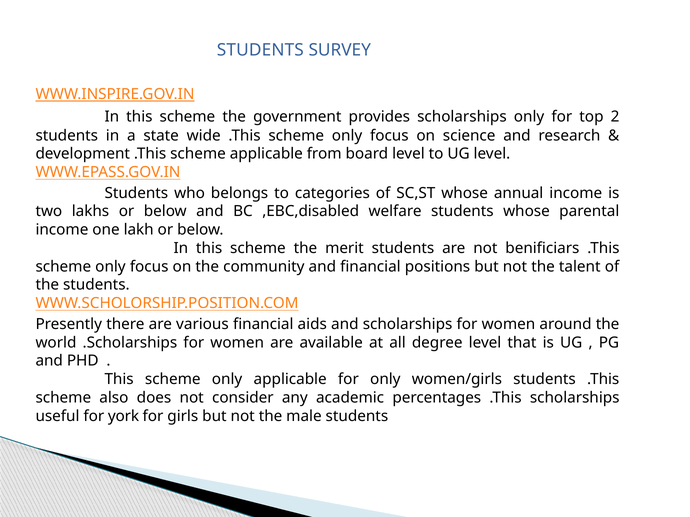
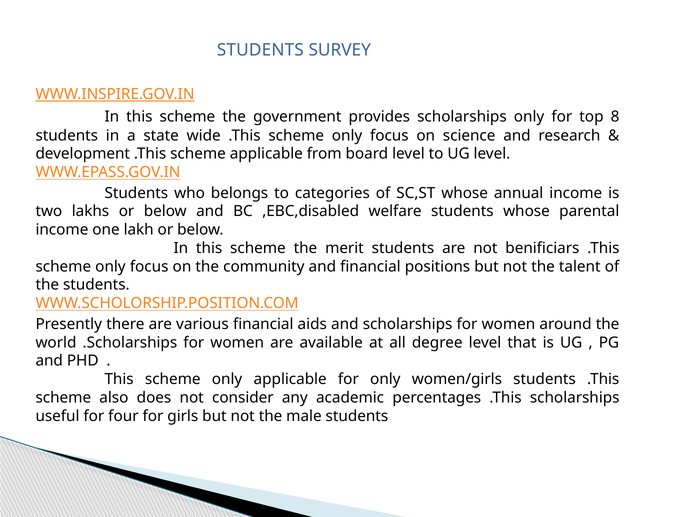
2: 2 -> 8
york: york -> four
